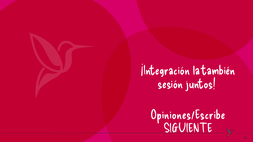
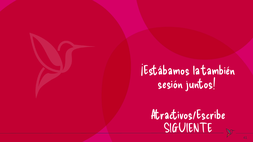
¡Integración: ¡Integración -> ¡Estábamos
Opiniones/Escribe: Opiniones/Escribe -> Atractivos/Escribe
